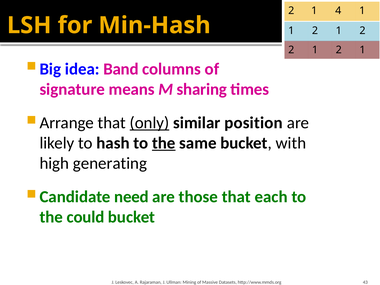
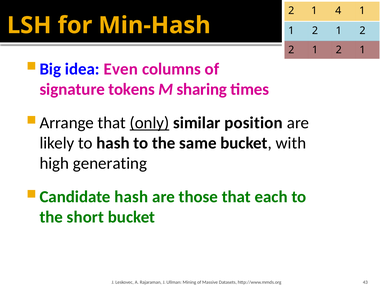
Band: Band -> Even
means: means -> tokens
the at (164, 143) underline: present -> none
need at (131, 197): need -> hash
could: could -> short
